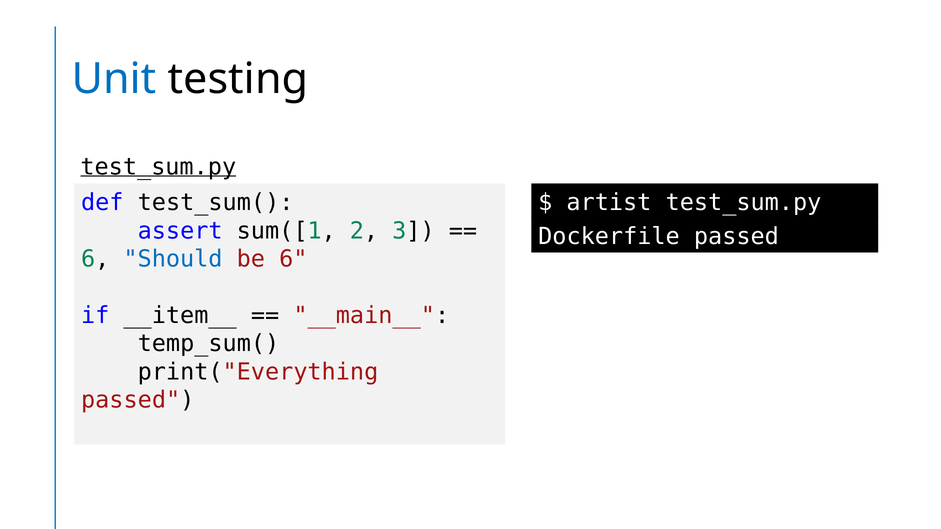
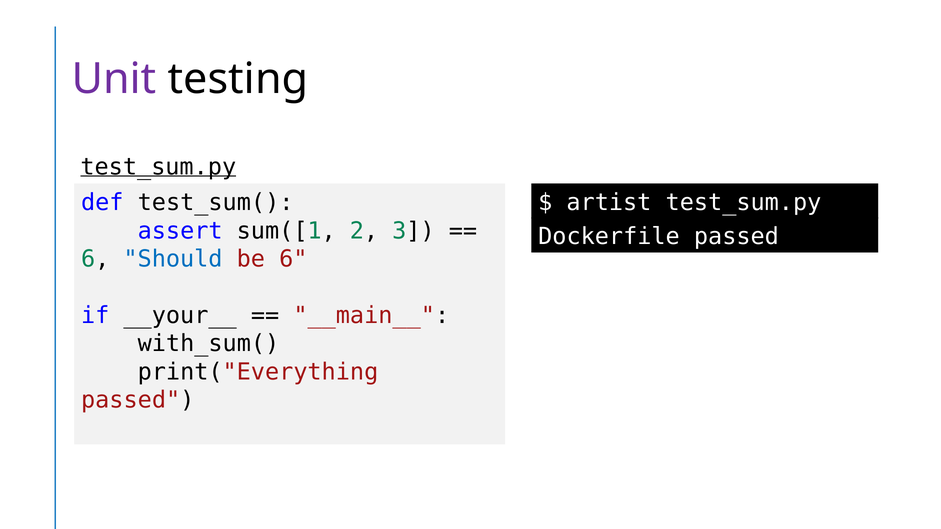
Unit colour: blue -> purple
__item__: __item__ -> __your__
temp_sum(: temp_sum( -> with_sum(
